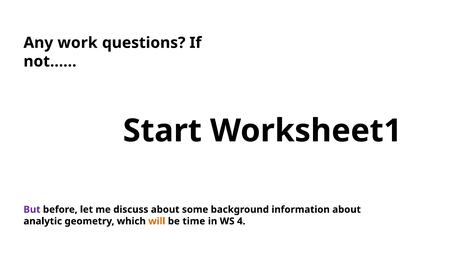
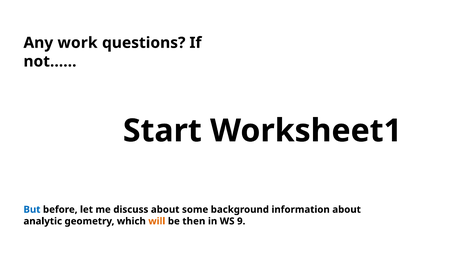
But colour: purple -> blue
time: time -> then
4: 4 -> 9
